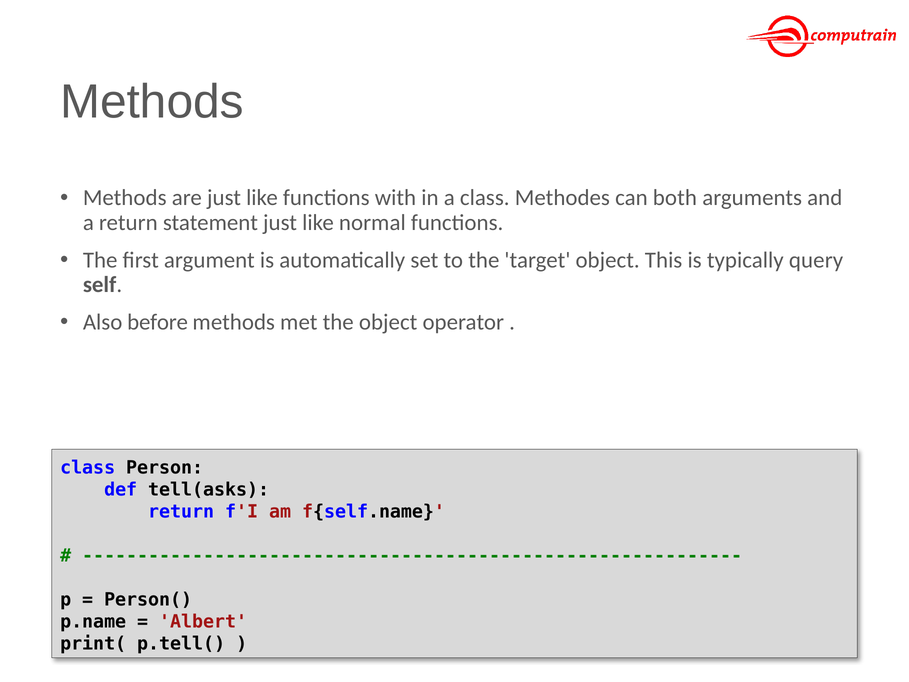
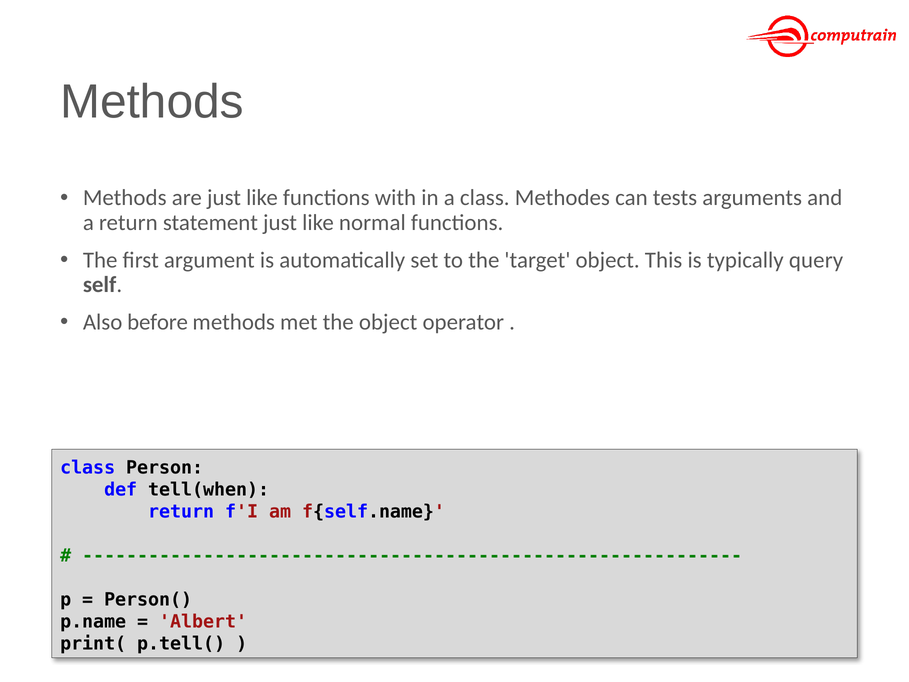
both: both -> tests
tell(asks: tell(asks -> tell(when
